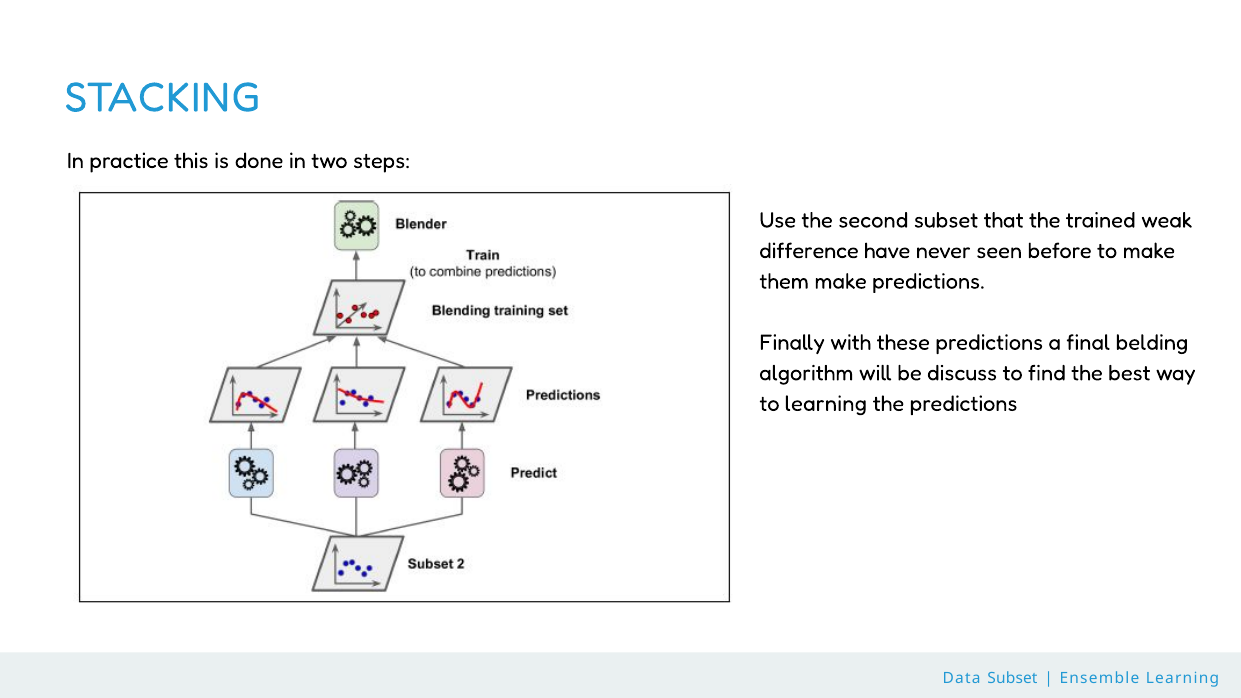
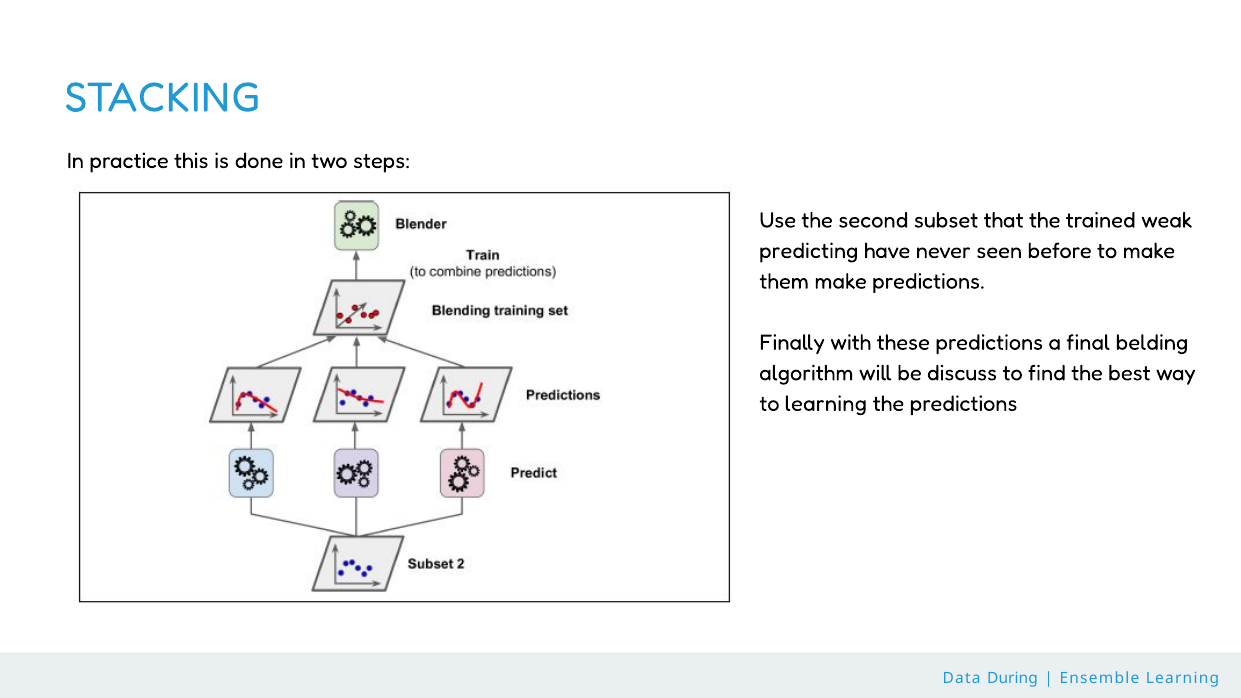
difference: difference -> predicting
Data Subset: Subset -> During
